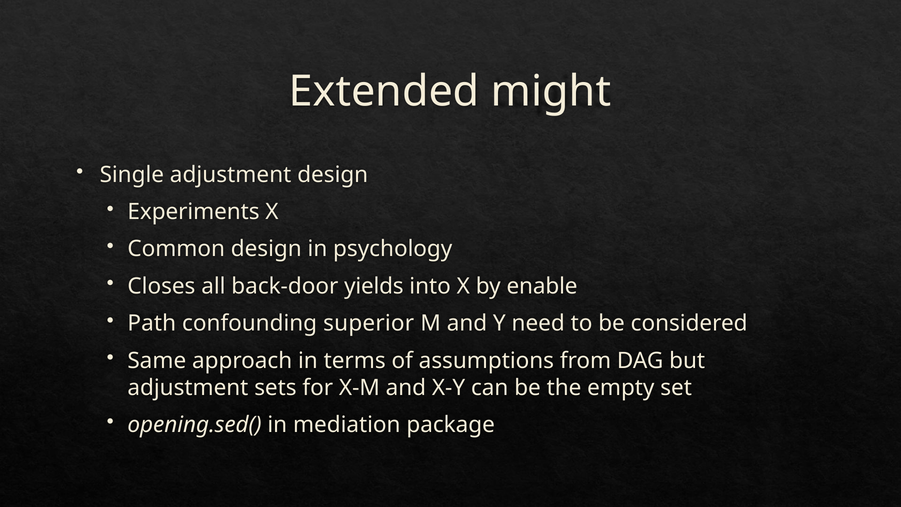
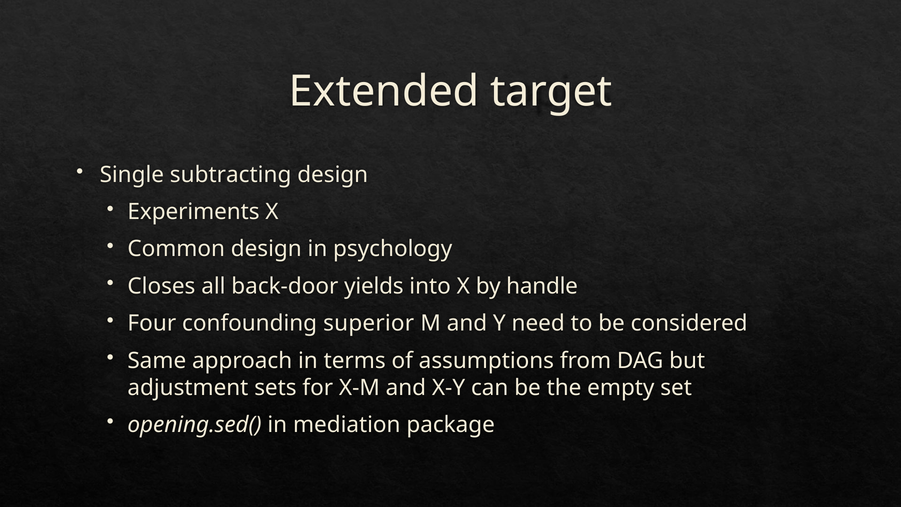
might: might -> target
Single adjustment: adjustment -> subtracting
enable: enable -> handle
Path: Path -> Four
